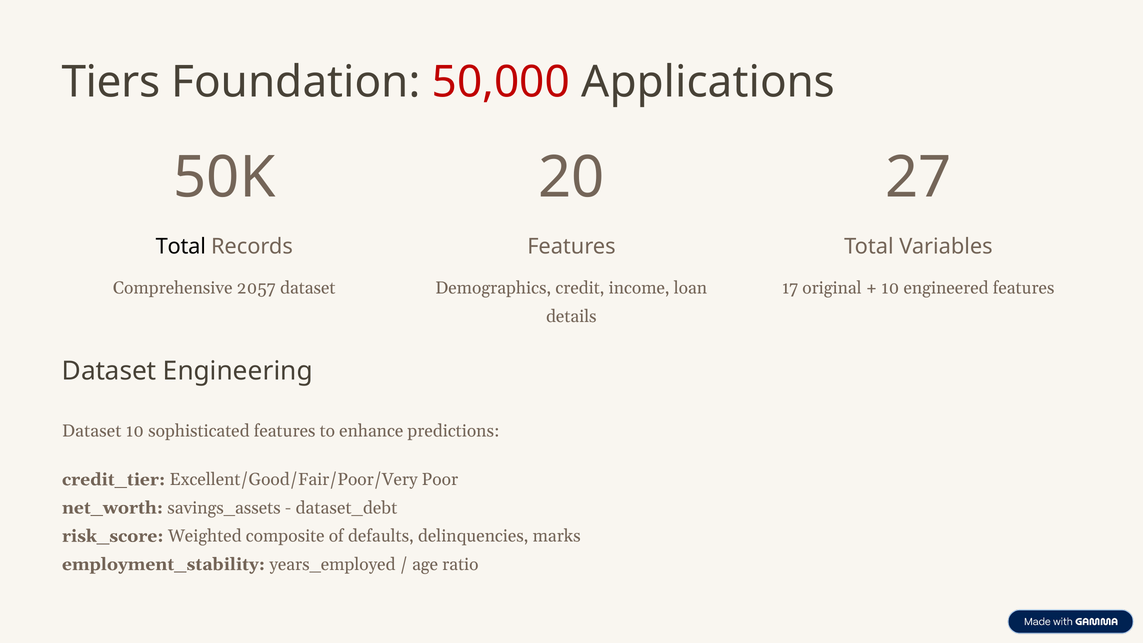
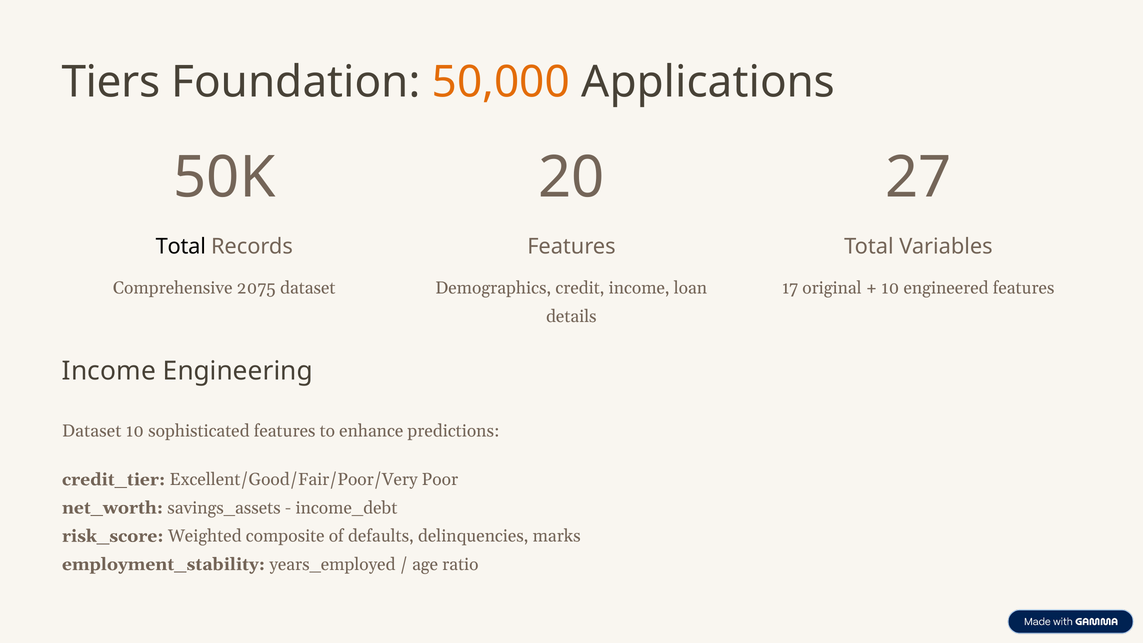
50,000 colour: red -> orange
2057: 2057 -> 2075
Dataset at (109, 371): Dataset -> Income
dataset_debt: dataset_debt -> income_debt
